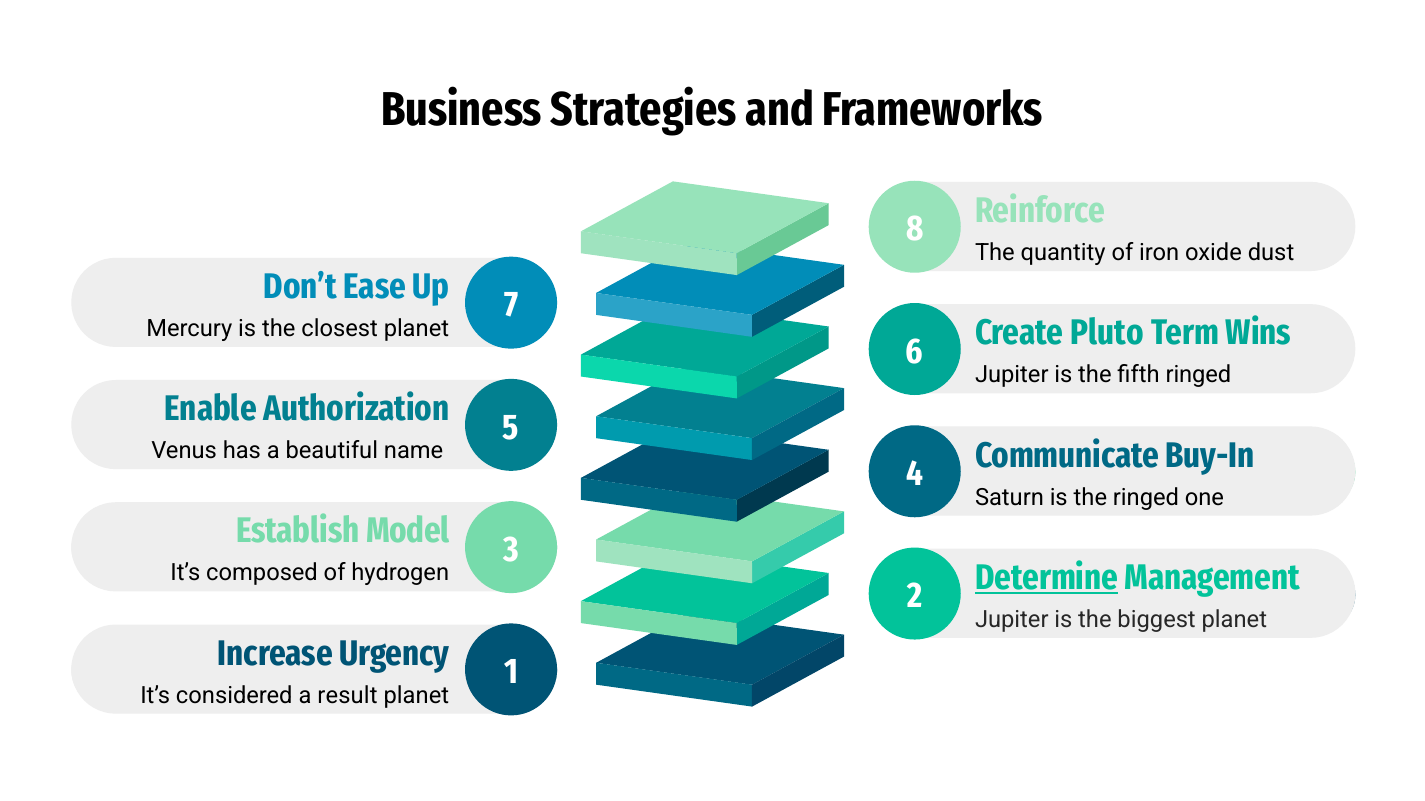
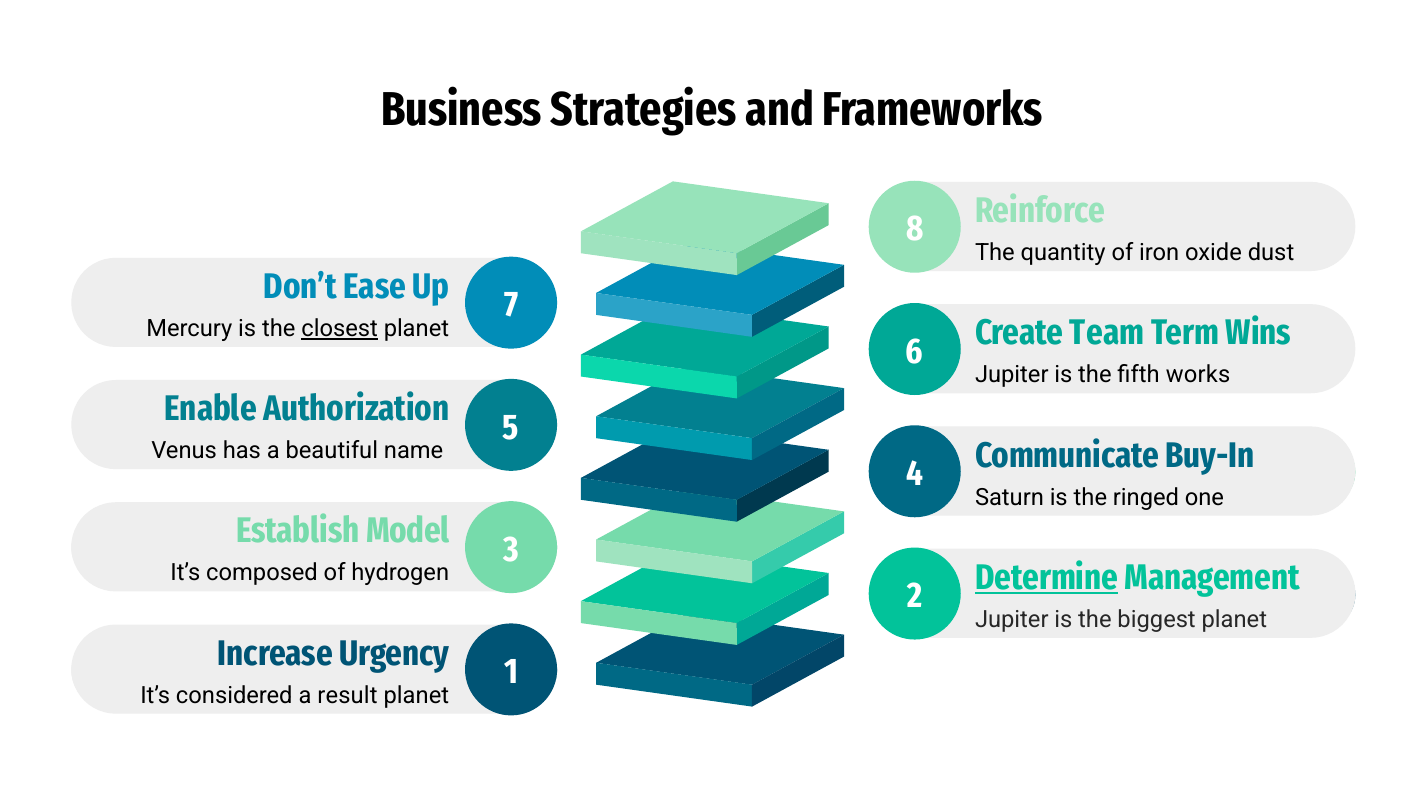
closest underline: none -> present
Pluto: Pluto -> Team
fifth ringed: ringed -> works
